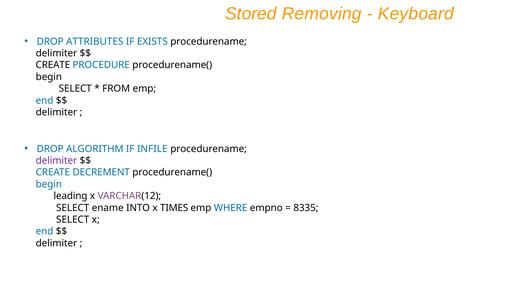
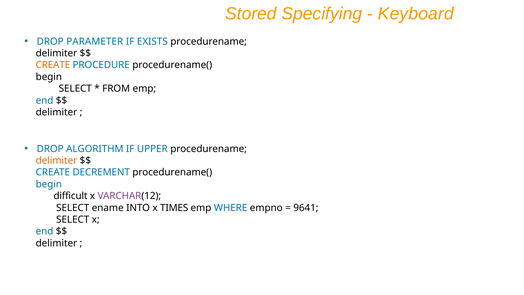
Removing: Removing -> Specifying
ATTRIBUTES: ATTRIBUTES -> PARAMETER
CREATE at (53, 65) colour: black -> orange
INFILE: INFILE -> UPPER
delimiter at (56, 160) colour: purple -> orange
leading: leading -> difficult
8335: 8335 -> 9641
